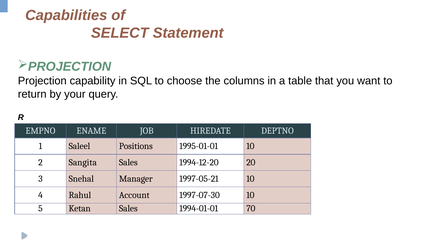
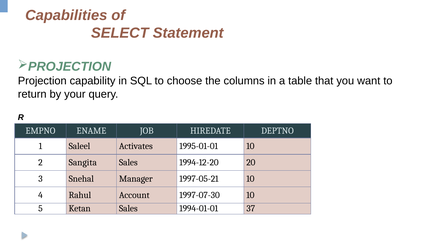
Positions: Positions -> Activates
70: 70 -> 37
